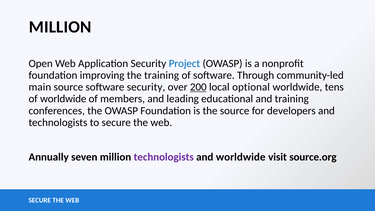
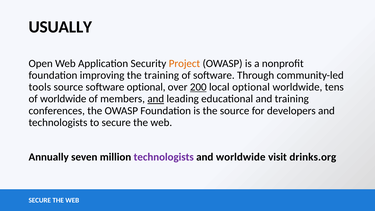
MILLION at (60, 27): MILLION -> USUALLY
Project colour: blue -> orange
main: main -> tools
software security: security -> optional
and at (156, 99) underline: none -> present
source.org: source.org -> drinks.org
